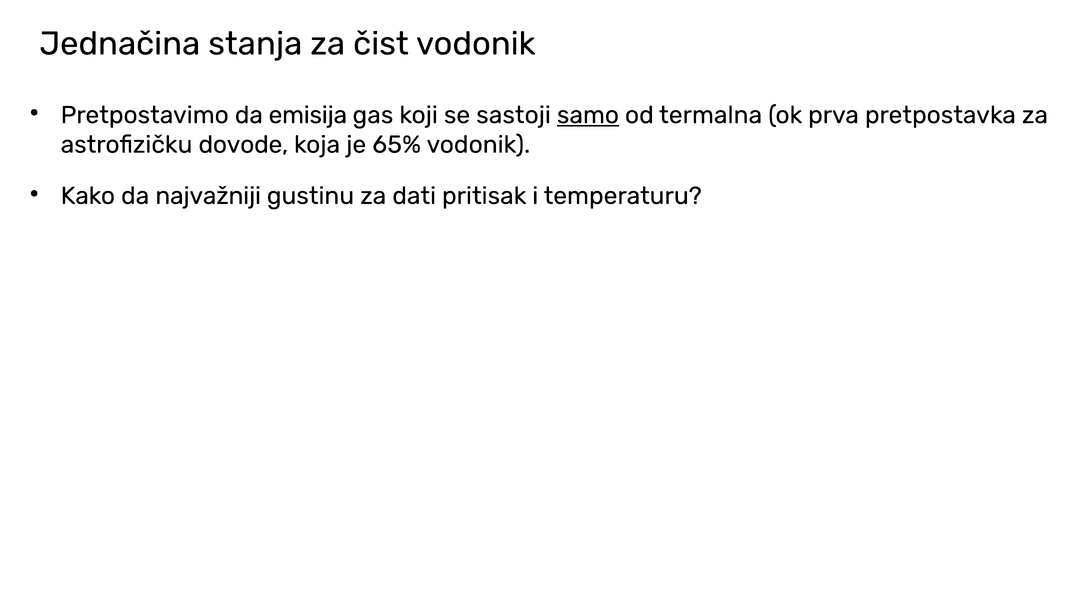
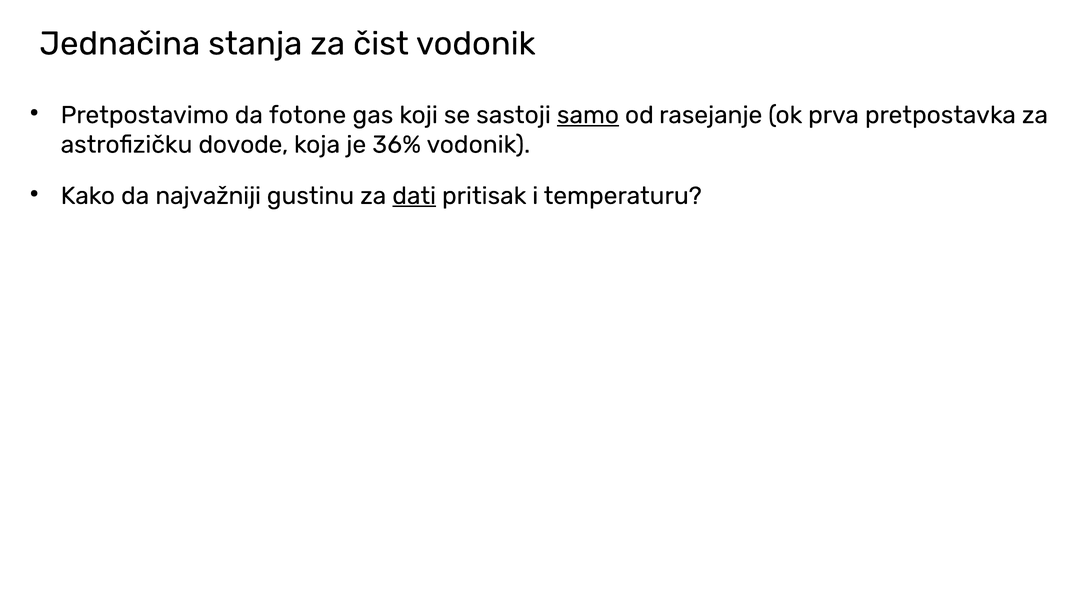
emisija: emisija -> fotone
termalna: termalna -> rasejanje
65%: 65% -> 36%
dati underline: none -> present
